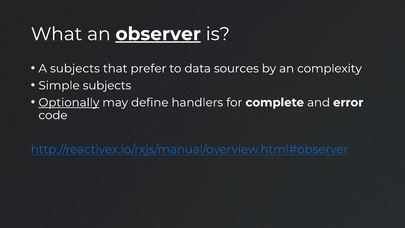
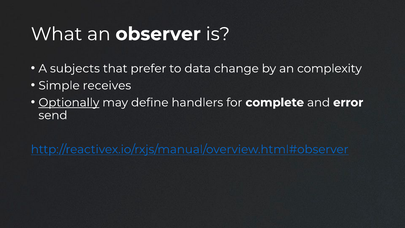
observer underline: present -> none
sources: sources -> change
Simple subjects: subjects -> receives
code: code -> send
